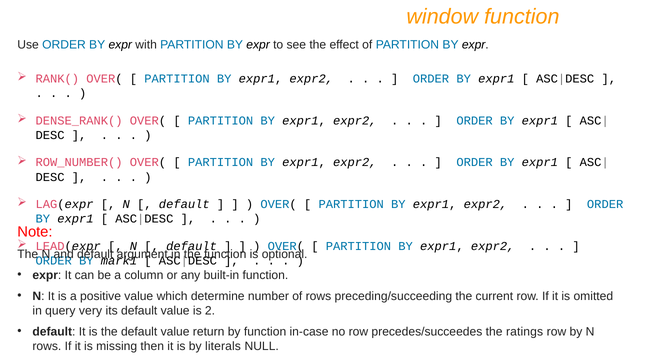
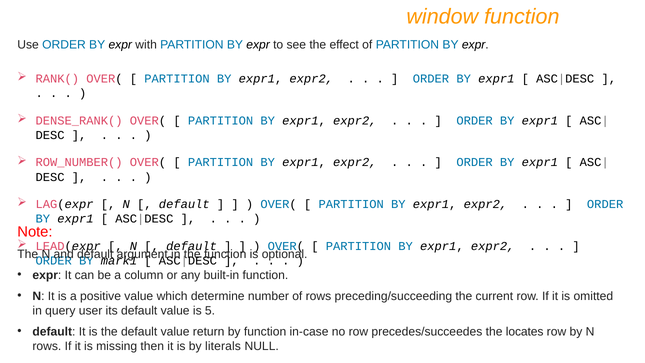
very: very -> user
2: 2 -> 5
ratings: ratings -> locates
